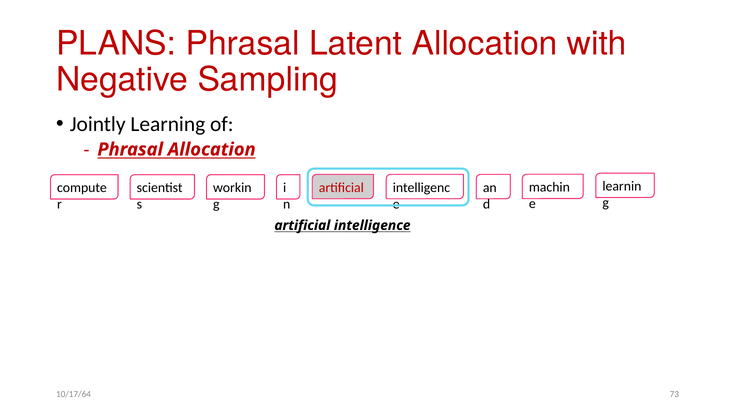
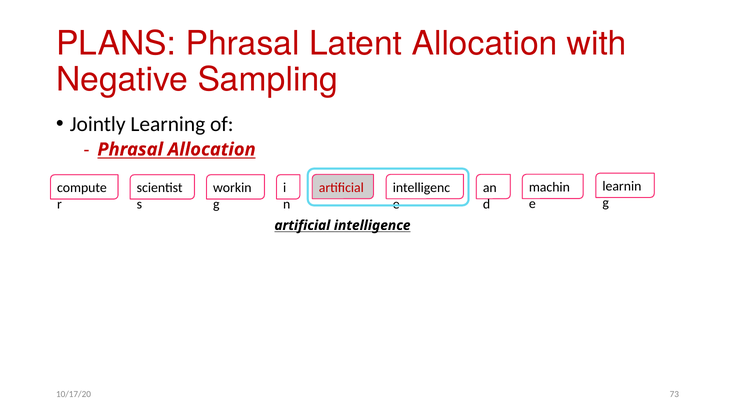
10/17/64: 10/17/64 -> 10/17/20
